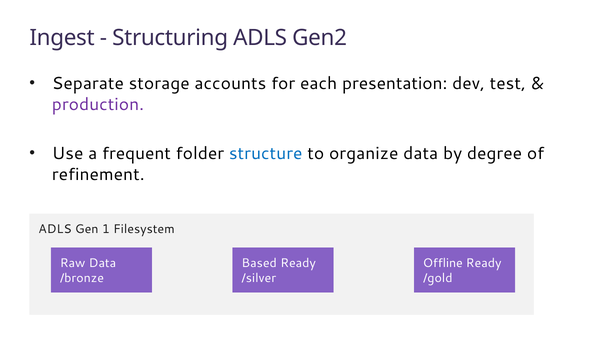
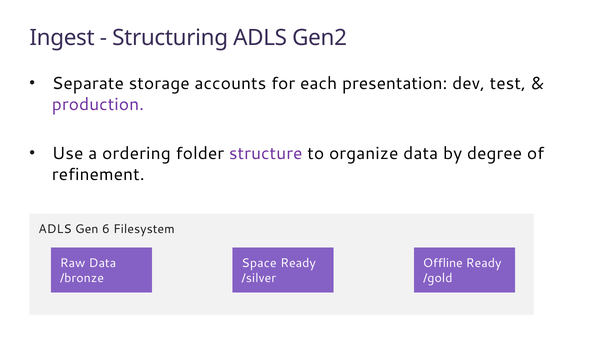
frequent: frequent -> ordering
structure colour: blue -> purple
1: 1 -> 6
Based: Based -> Space
